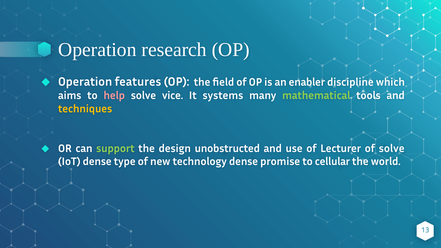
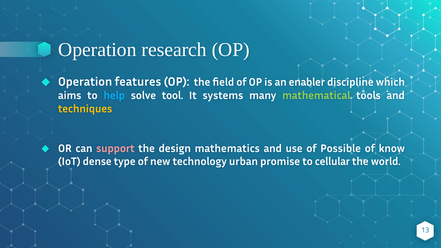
help colour: pink -> light blue
vice: vice -> tool
support colour: light green -> pink
unobstructed: unobstructed -> mathematics
Lecturer: Lecturer -> Possible
of solve: solve -> know
technology dense: dense -> urban
